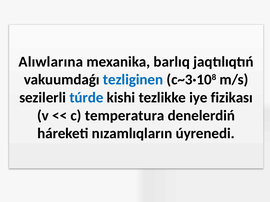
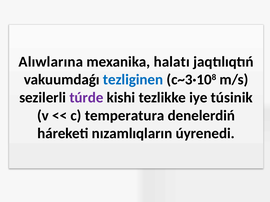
barlıq: barlıq -> halatı
túrde colour: blue -> purple
fizikası: fizikası -> túsinik
